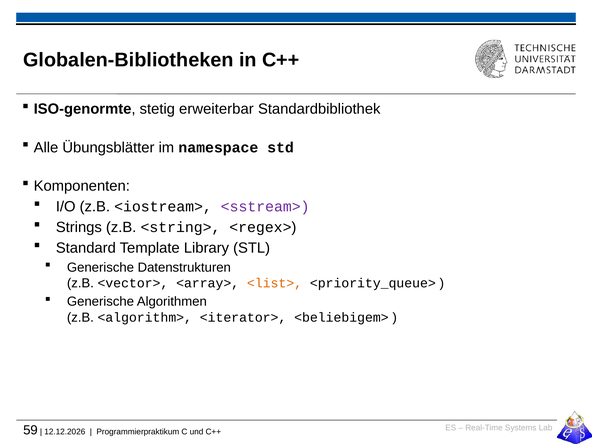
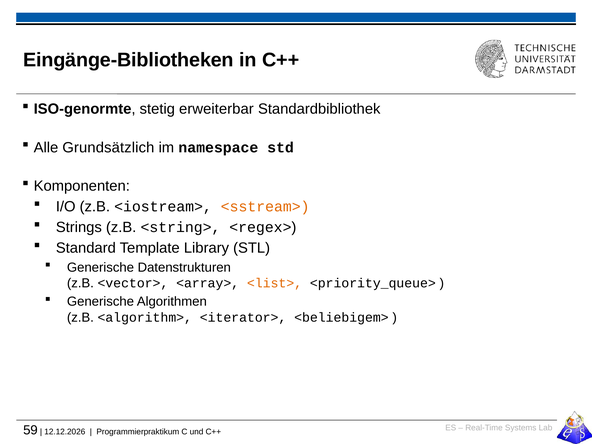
Globalen-Bibliotheken: Globalen-Bibliotheken -> Eingänge-Bibliotheken
Übungsblätter: Übungsblätter -> Grundsätzlich
<sstream> colour: purple -> orange
